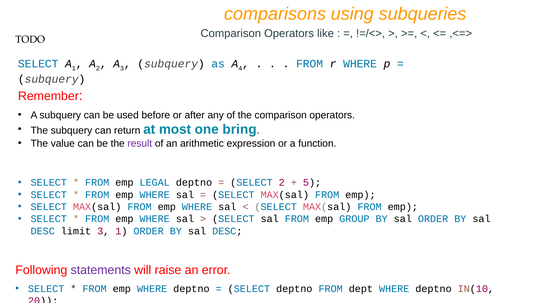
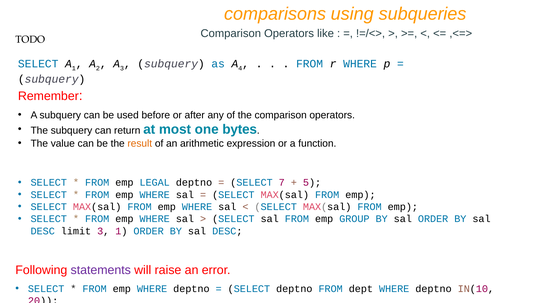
bring: bring -> bytes
result colour: purple -> orange
SELECT 2: 2 -> 7
